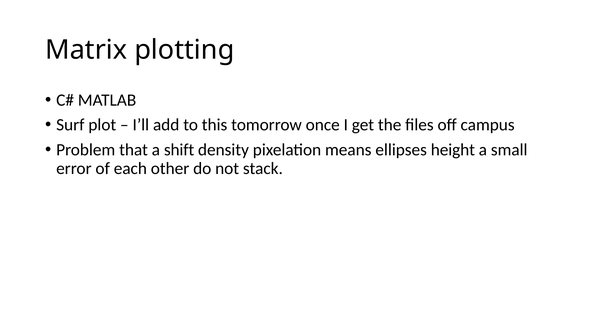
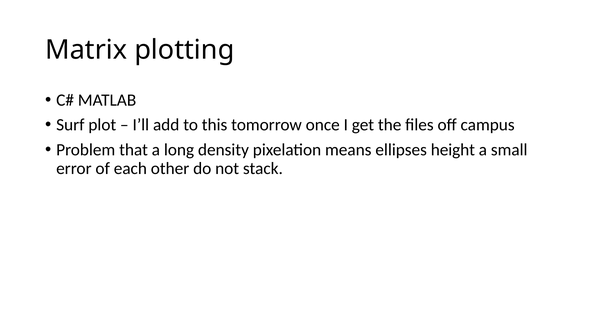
shift: shift -> long
